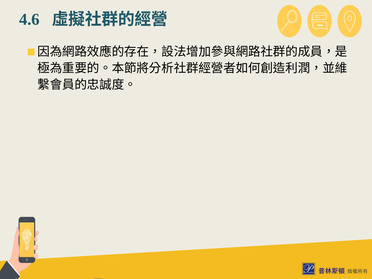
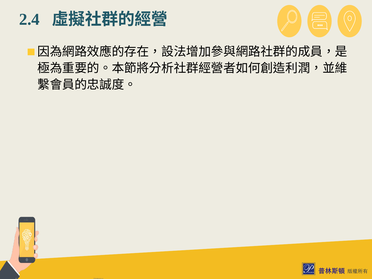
4.6: 4.6 -> 2.4
